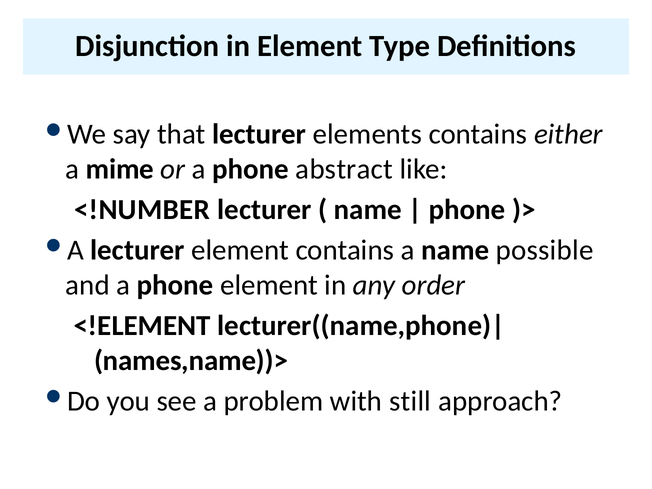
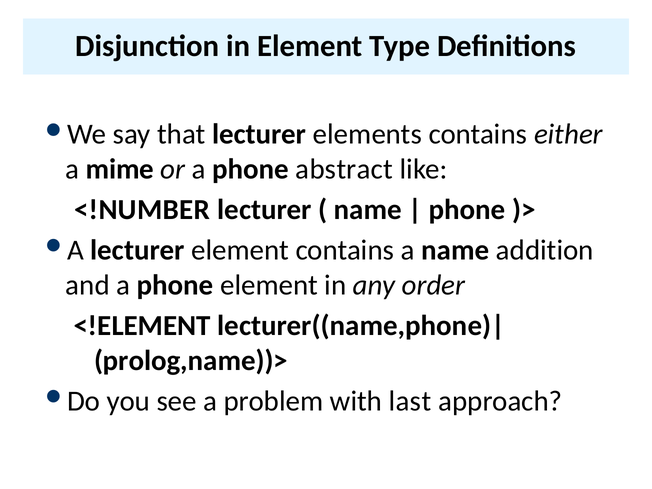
possible: possible -> addition
names,name))>: names,name))> -> prolog,name))>
still: still -> last
